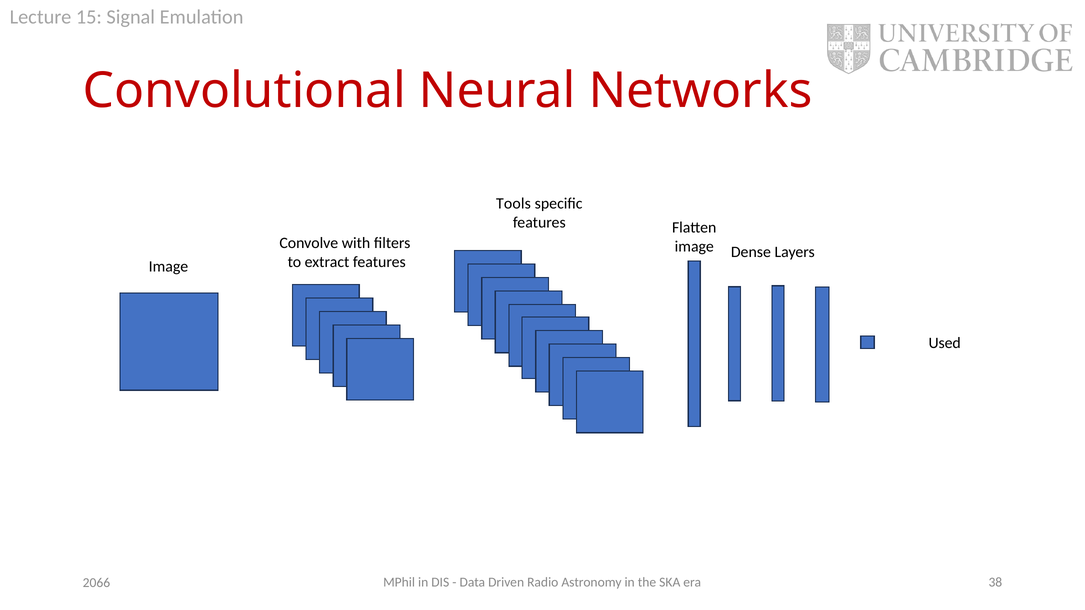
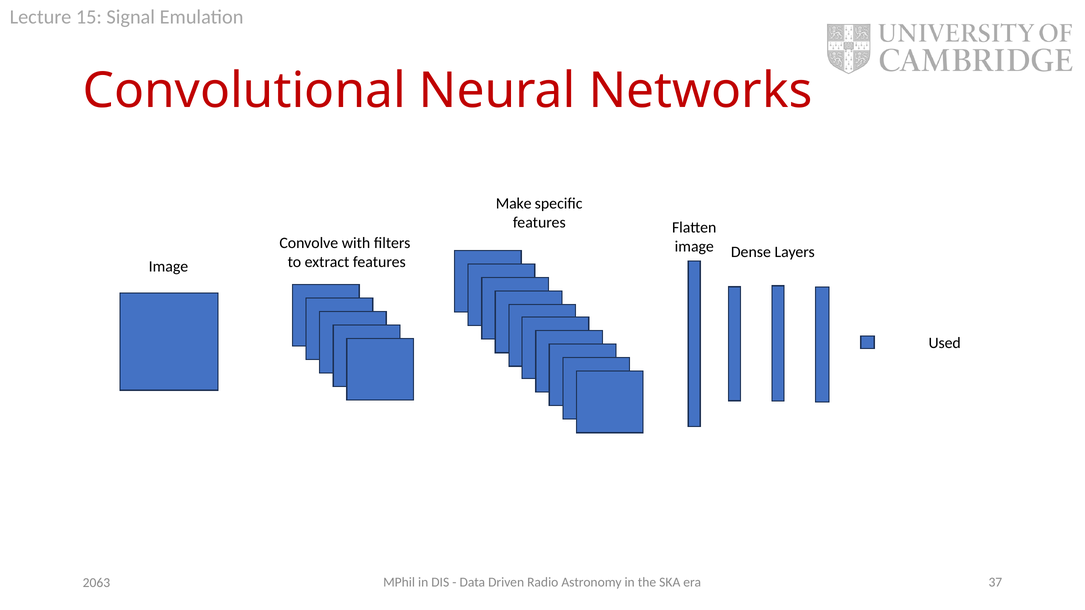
Tools: Tools -> Make
38: 38 -> 37
2066: 2066 -> 2063
